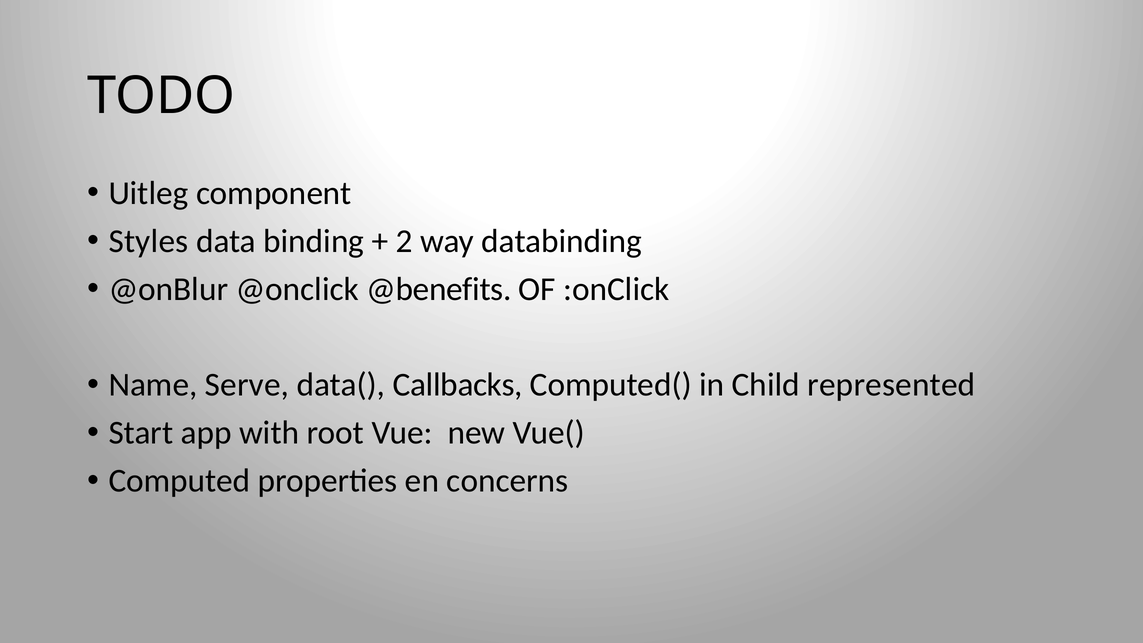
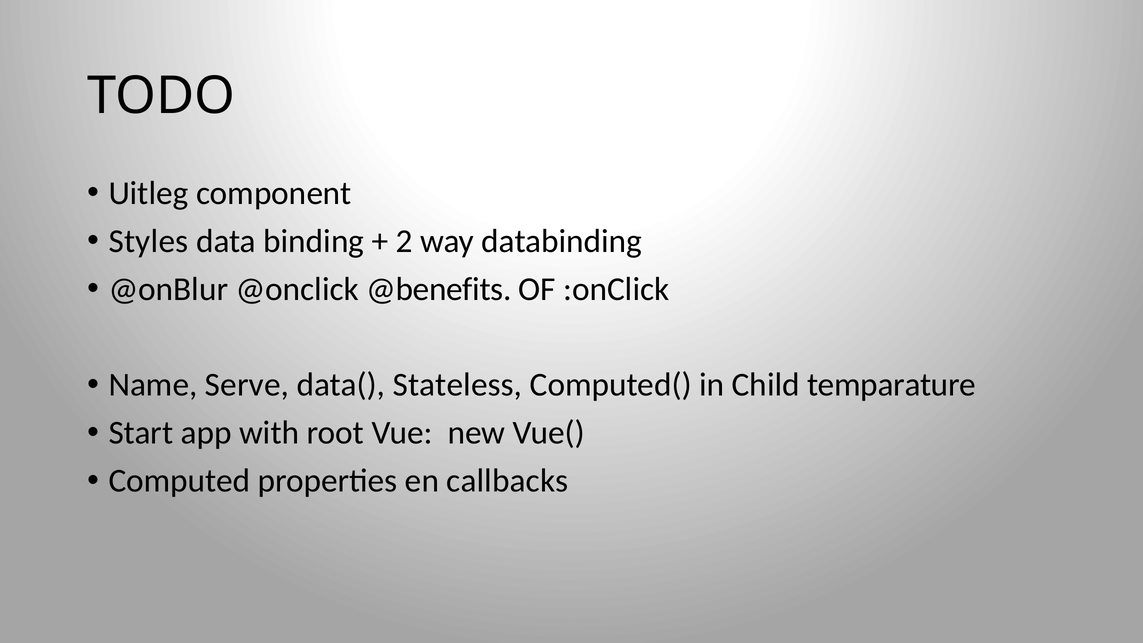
Callbacks: Callbacks -> Stateless
represented: represented -> temparature
concerns: concerns -> callbacks
